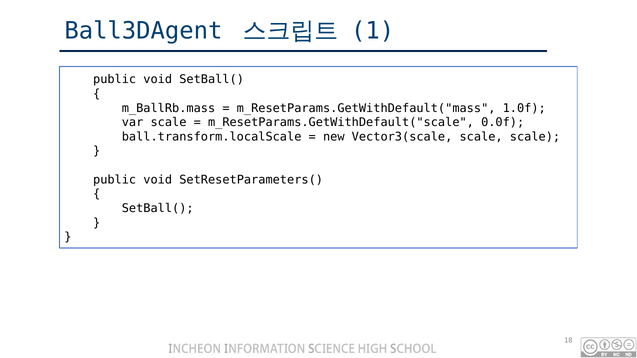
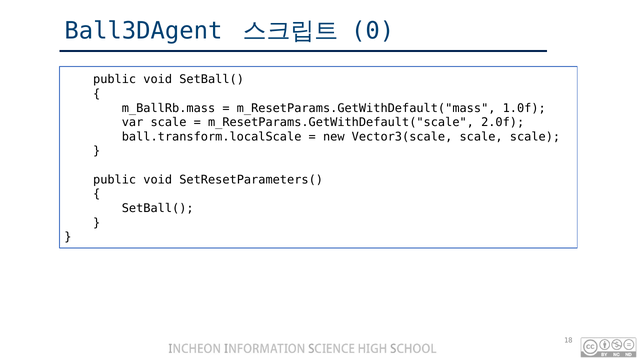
1: 1 -> 0
0.0f: 0.0f -> 2.0f
